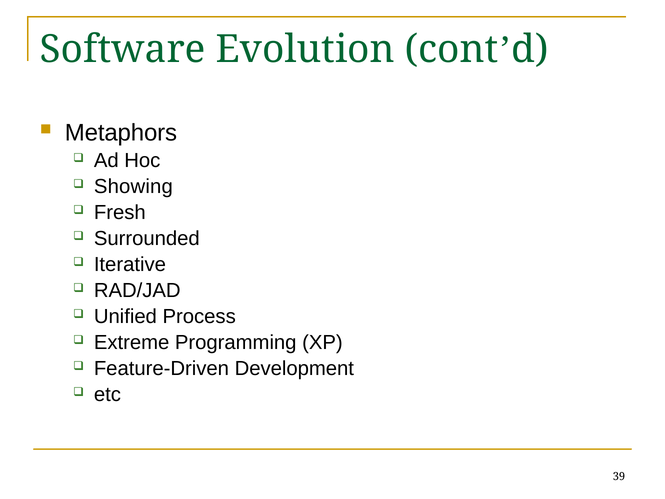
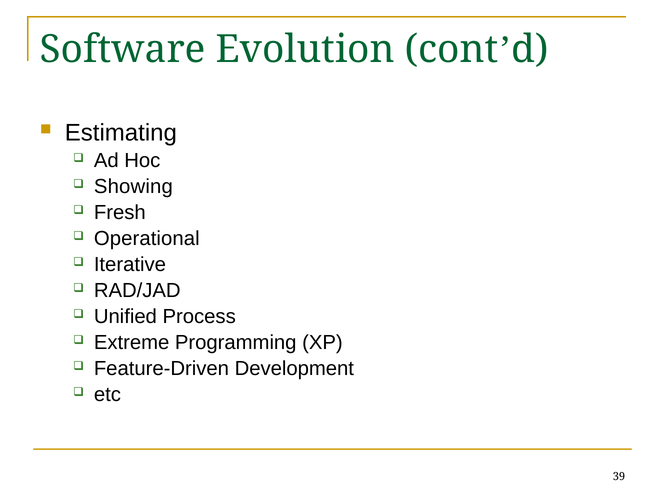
Metaphors: Metaphors -> Estimating
Surrounded: Surrounded -> Operational
